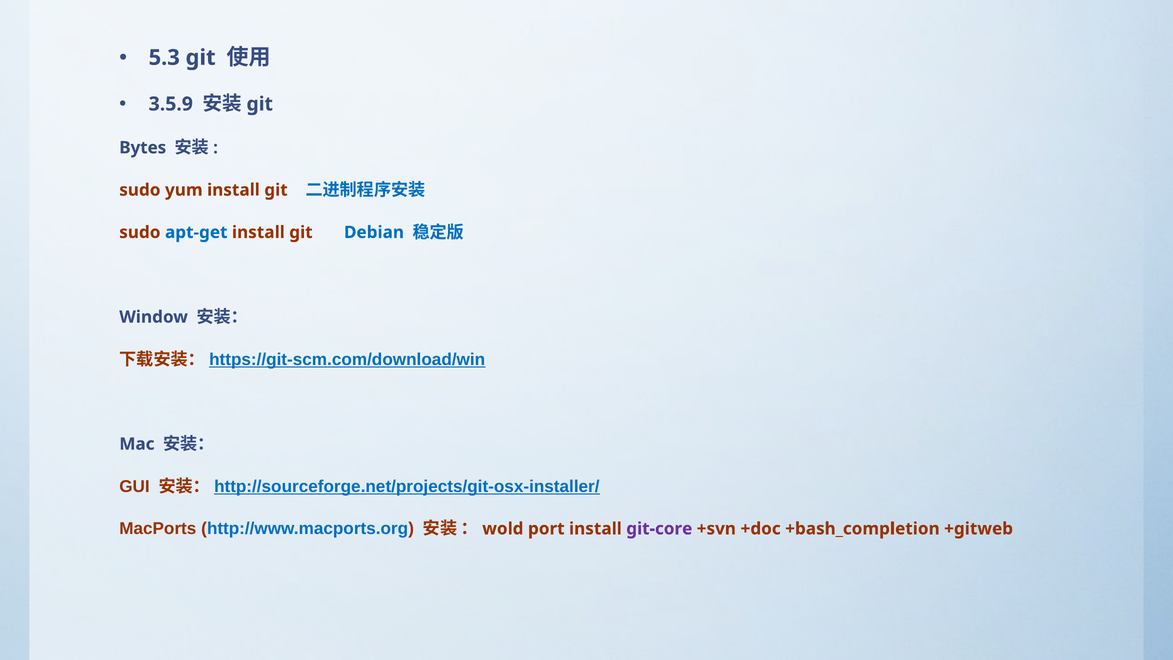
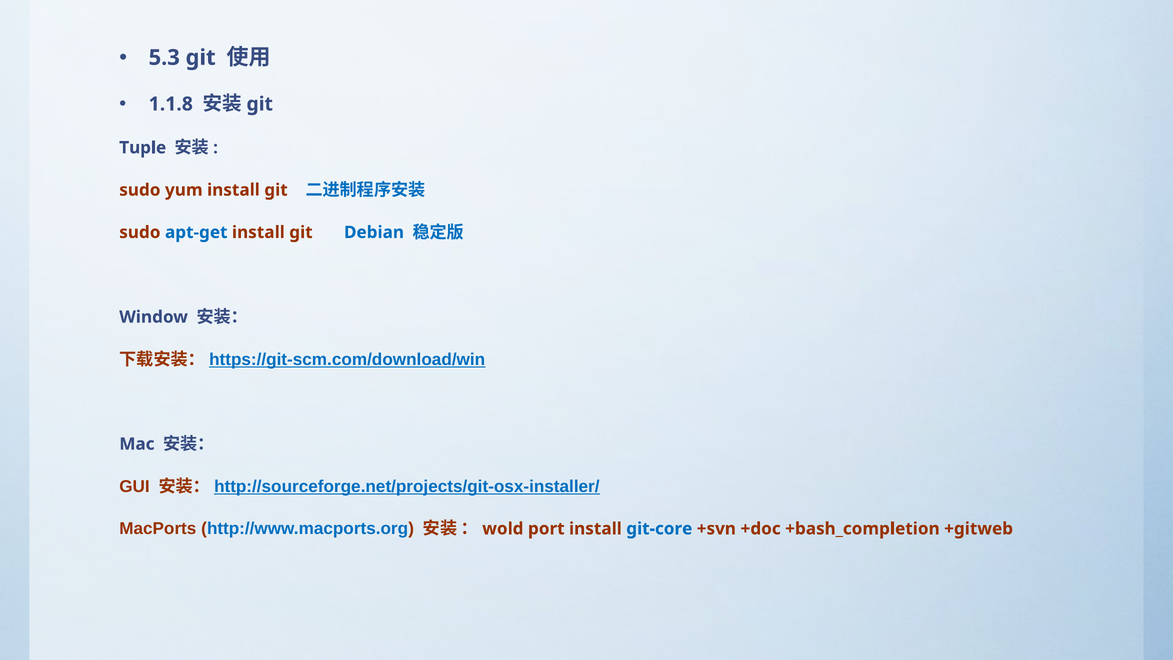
3.5.9: 3.5.9 -> 1.1.8
Bytes: Bytes -> Tuple
git-core colour: purple -> blue
